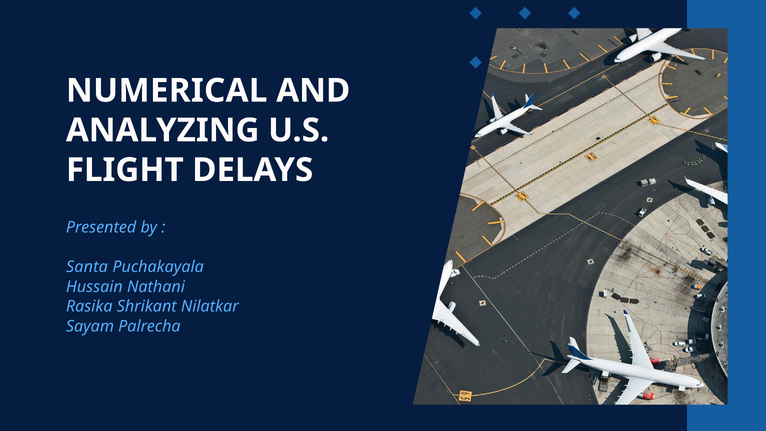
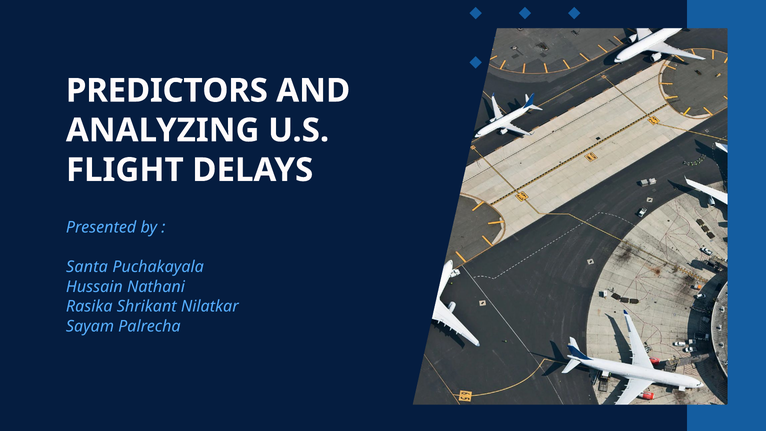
NUMERICAL: NUMERICAL -> PREDICTORS
